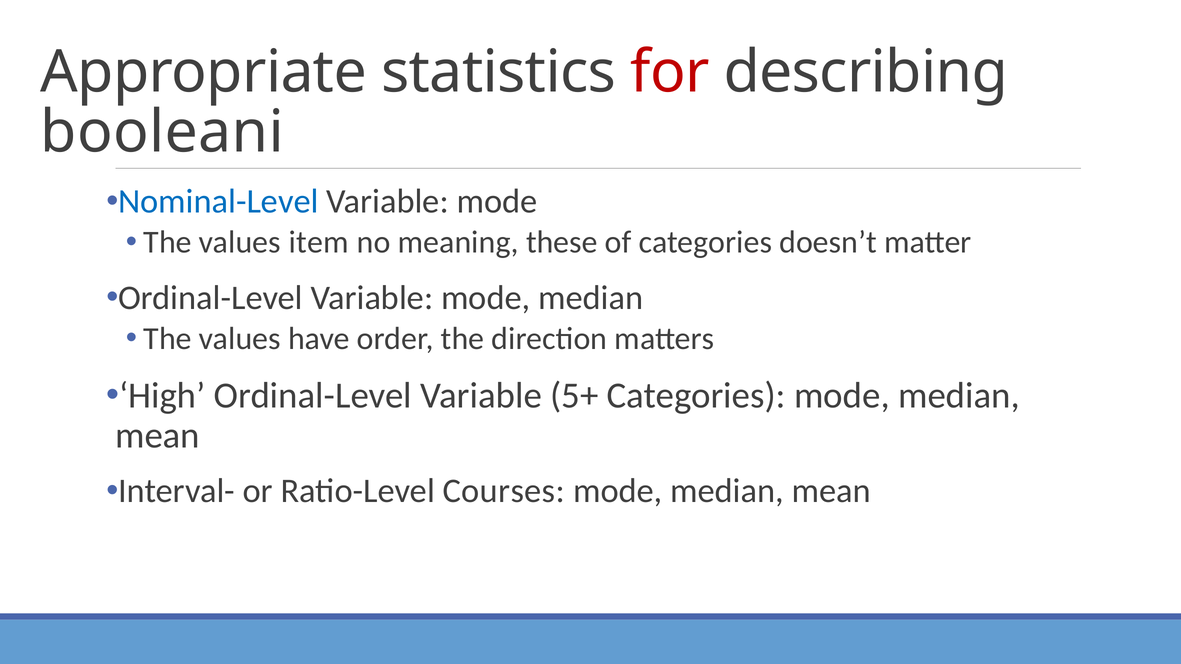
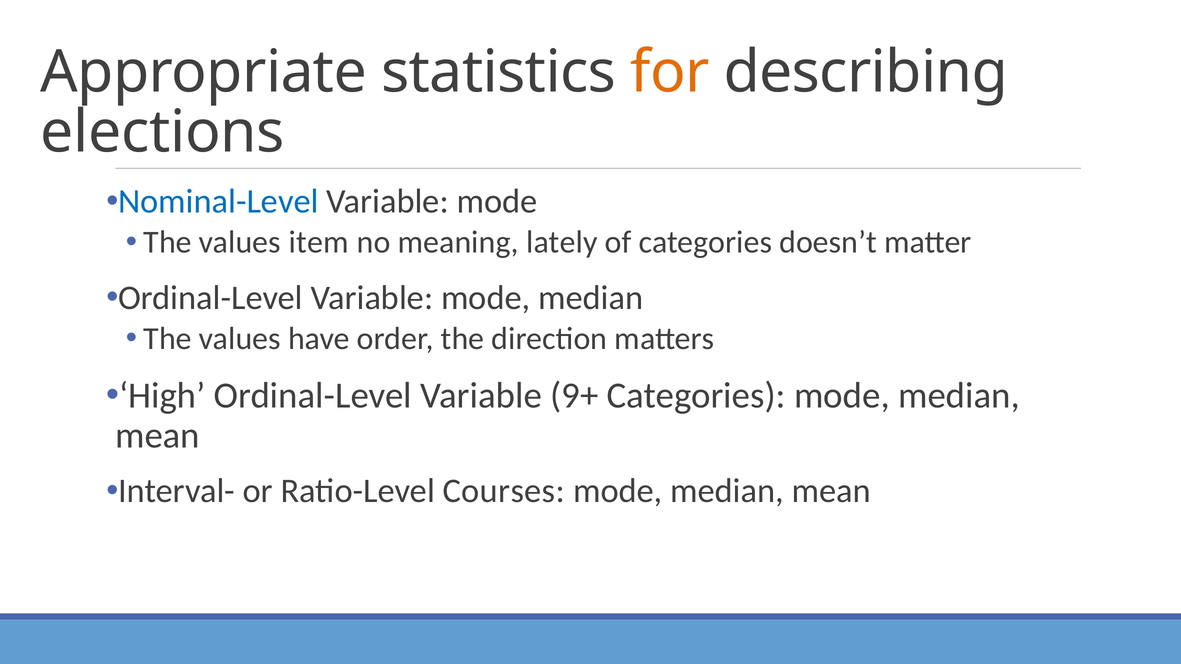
for colour: red -> orange
booleani: booleani -> elections
these: these -> lately
5+: 5+ -> 9+
